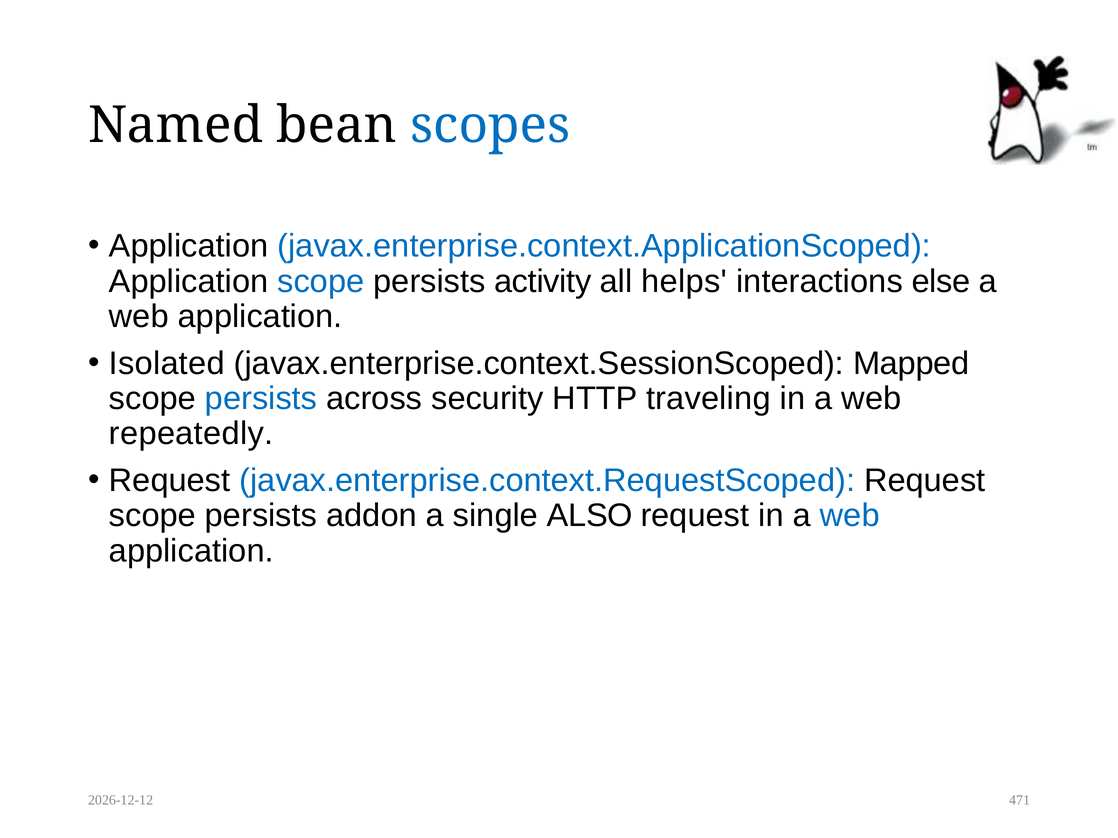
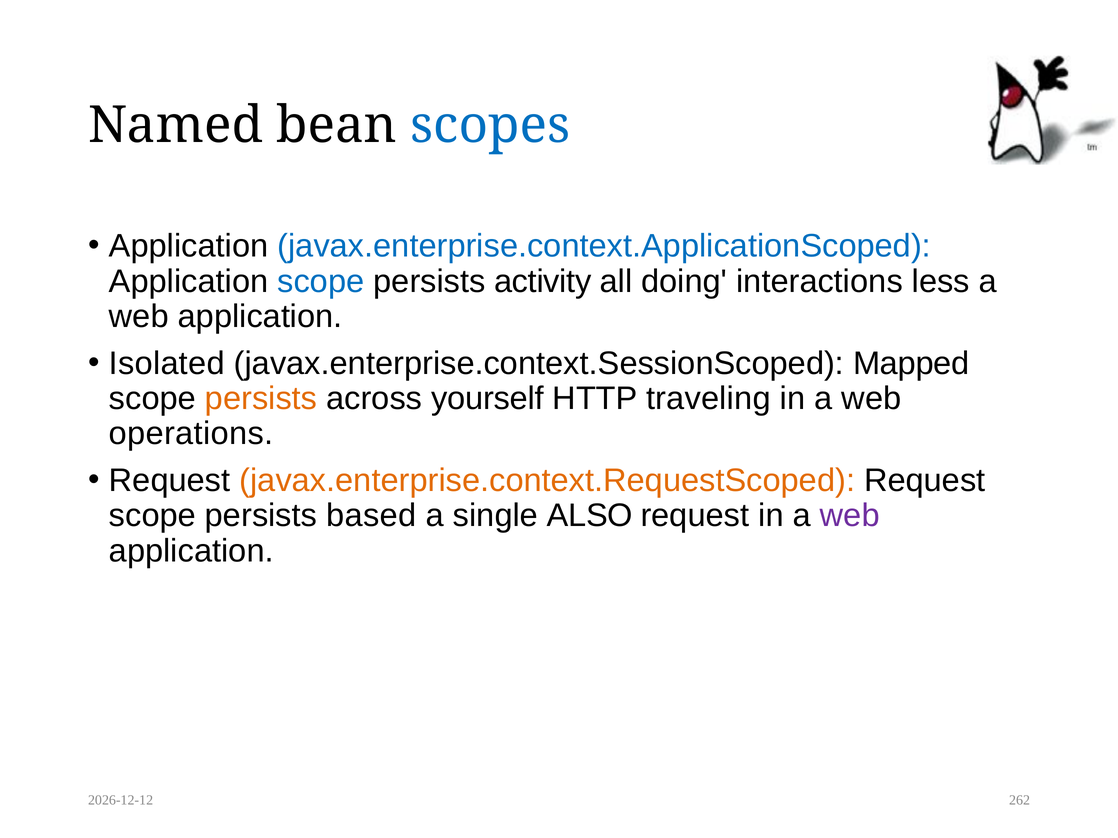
helps: helps -> doing
else: else -> less
persists at (261, 399) colour: blue -> orange
security: security -> yourself
repeatedly: repeatedly -> operations
javax.enterprise.context.RequestScoped colour: blue -> orange
addon: addon -> based
web at (850, 516) colour: blue -> purple
471: 471 -> 262
